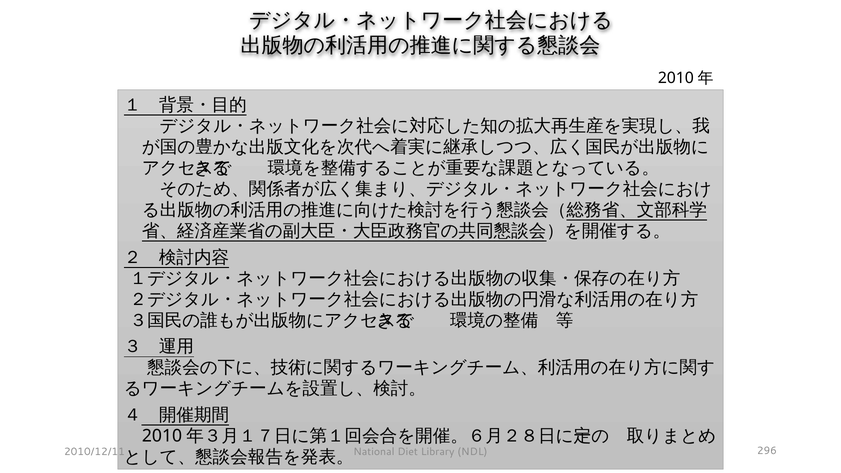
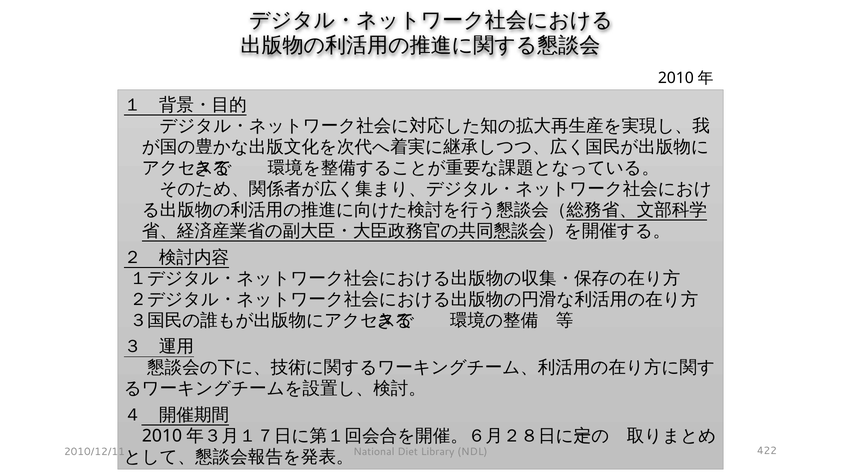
296: 296 -> 422
